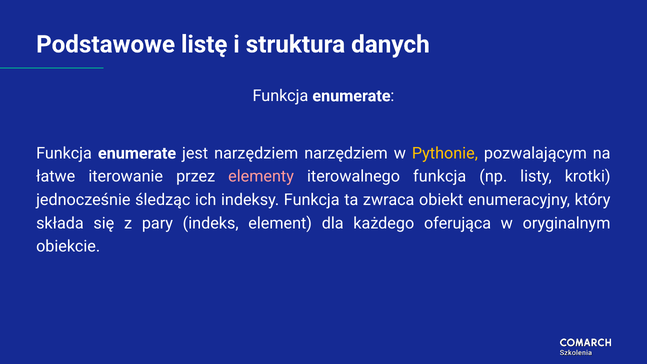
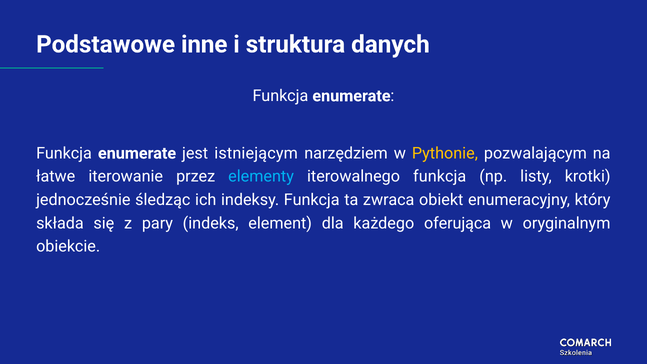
listę: listę -> inne
jest narzędziem: narzędziem -> istniejącym
elementy colour: pink -> light blue
